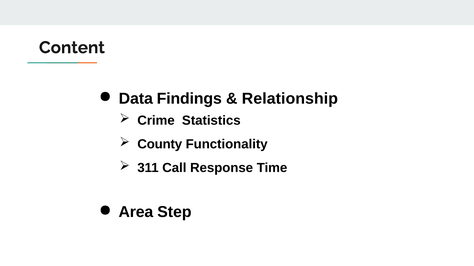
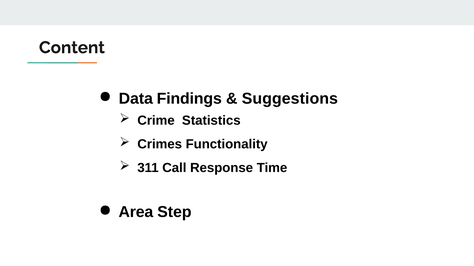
Relationship: Relationship -> Suggestions
County: County -> Crimes
